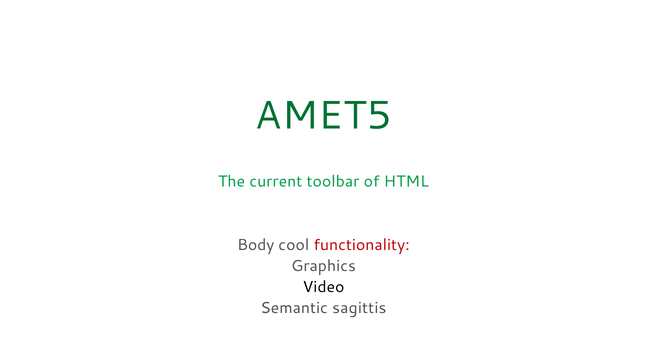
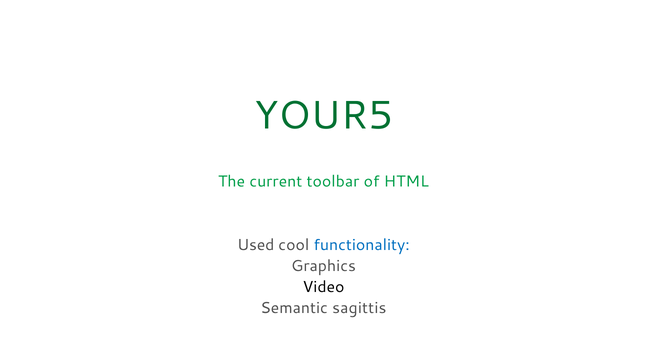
AMET5: AMET5 -> YOUR5
Body: Body -> Used
functionality colour: red -> blue
